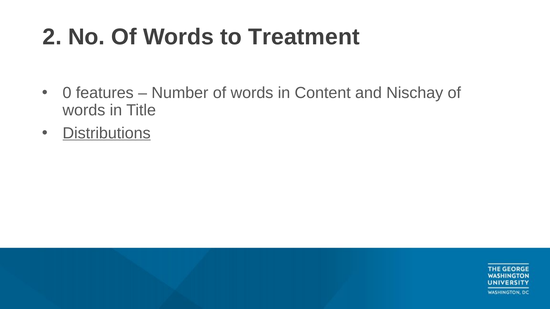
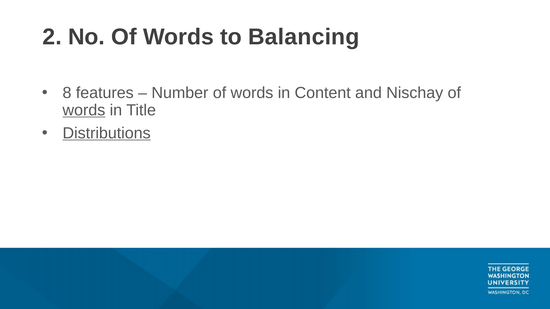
Treatment: Treatment -> Balancing
0: 0 -> 8
words at (84, 110) underline: none -> present
